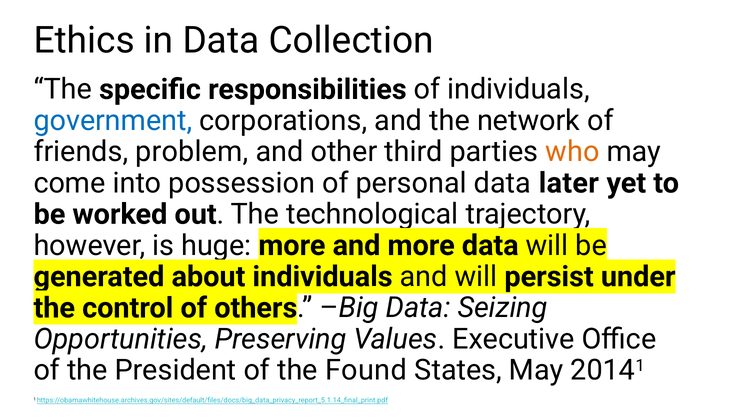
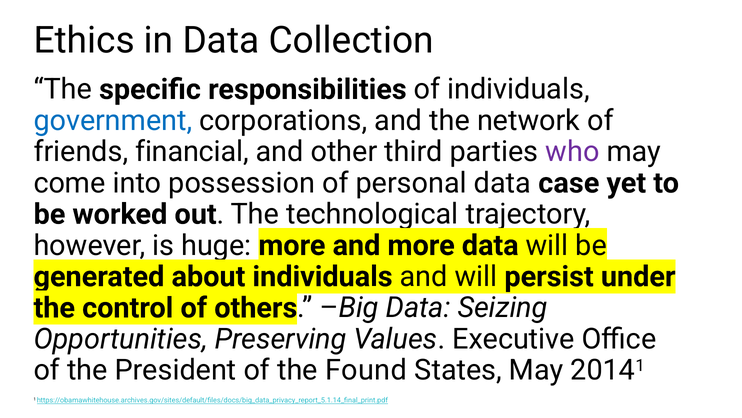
problem: problem -> financial
who colour: orange -> purple
later: later -> case
